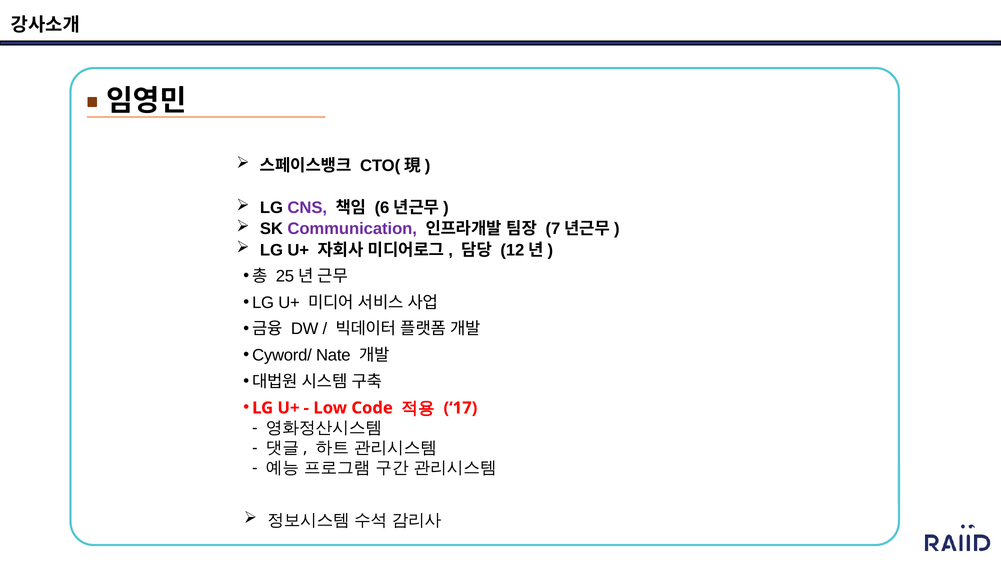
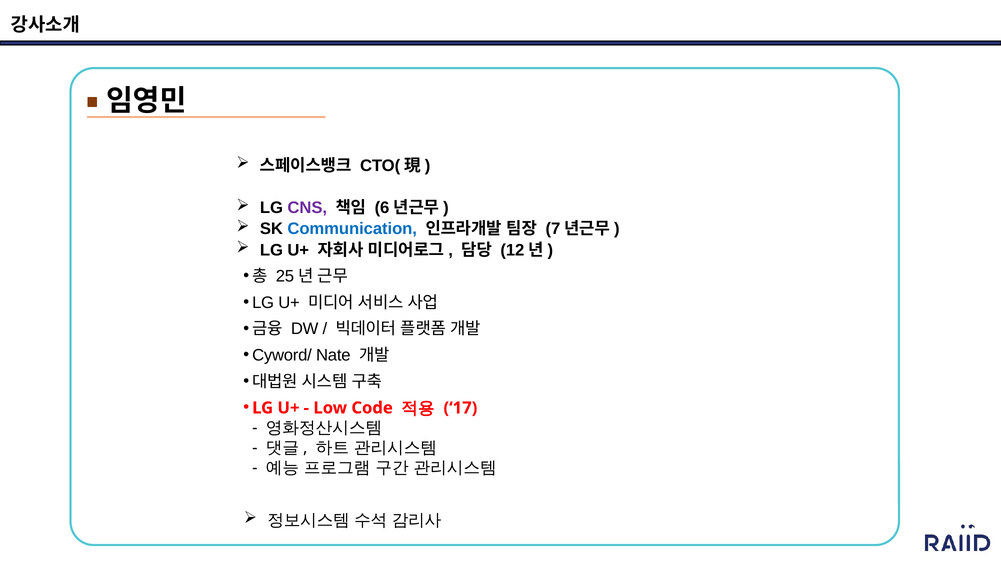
Communication colour: purple -> blue
